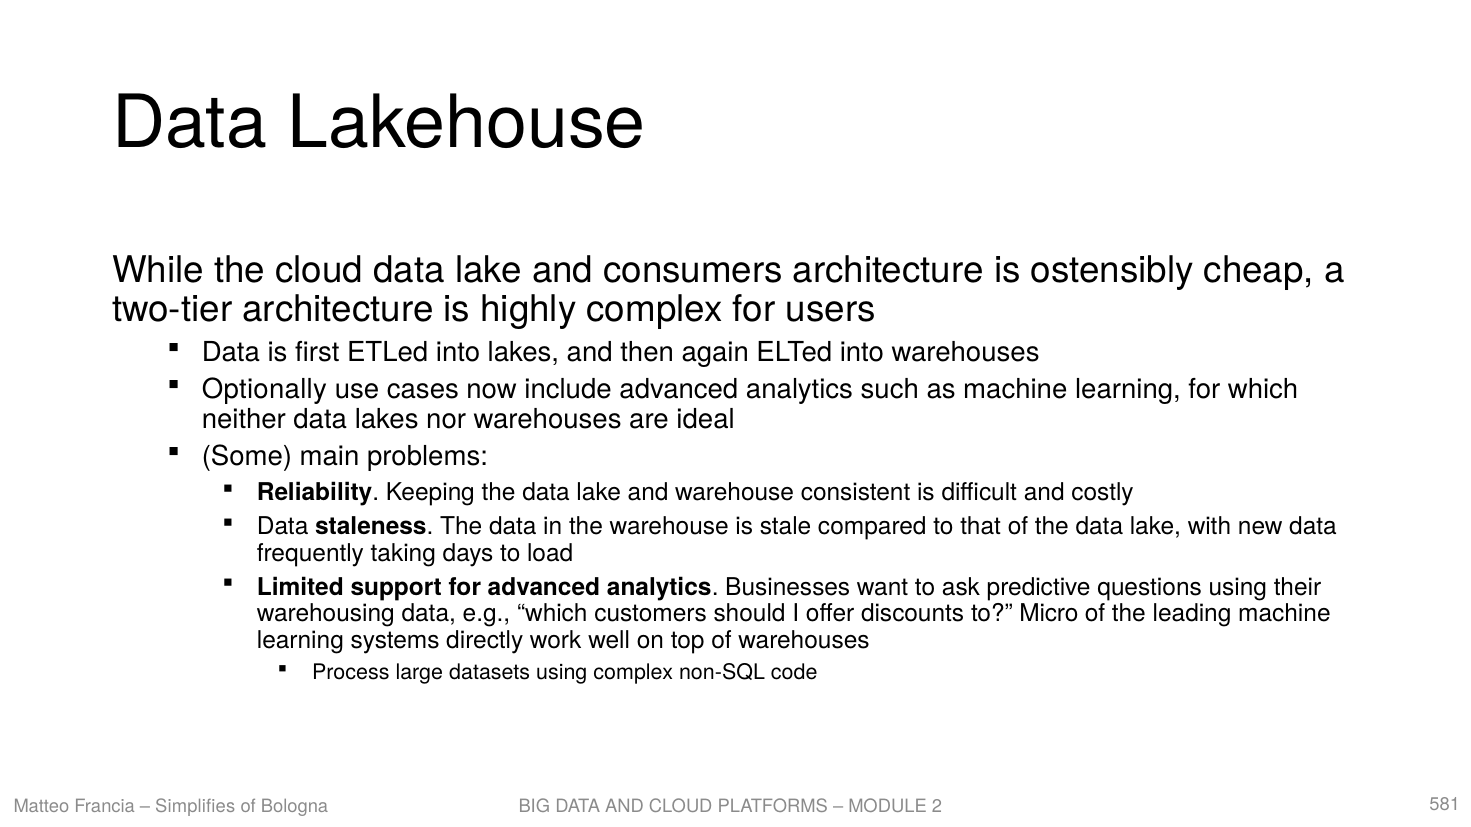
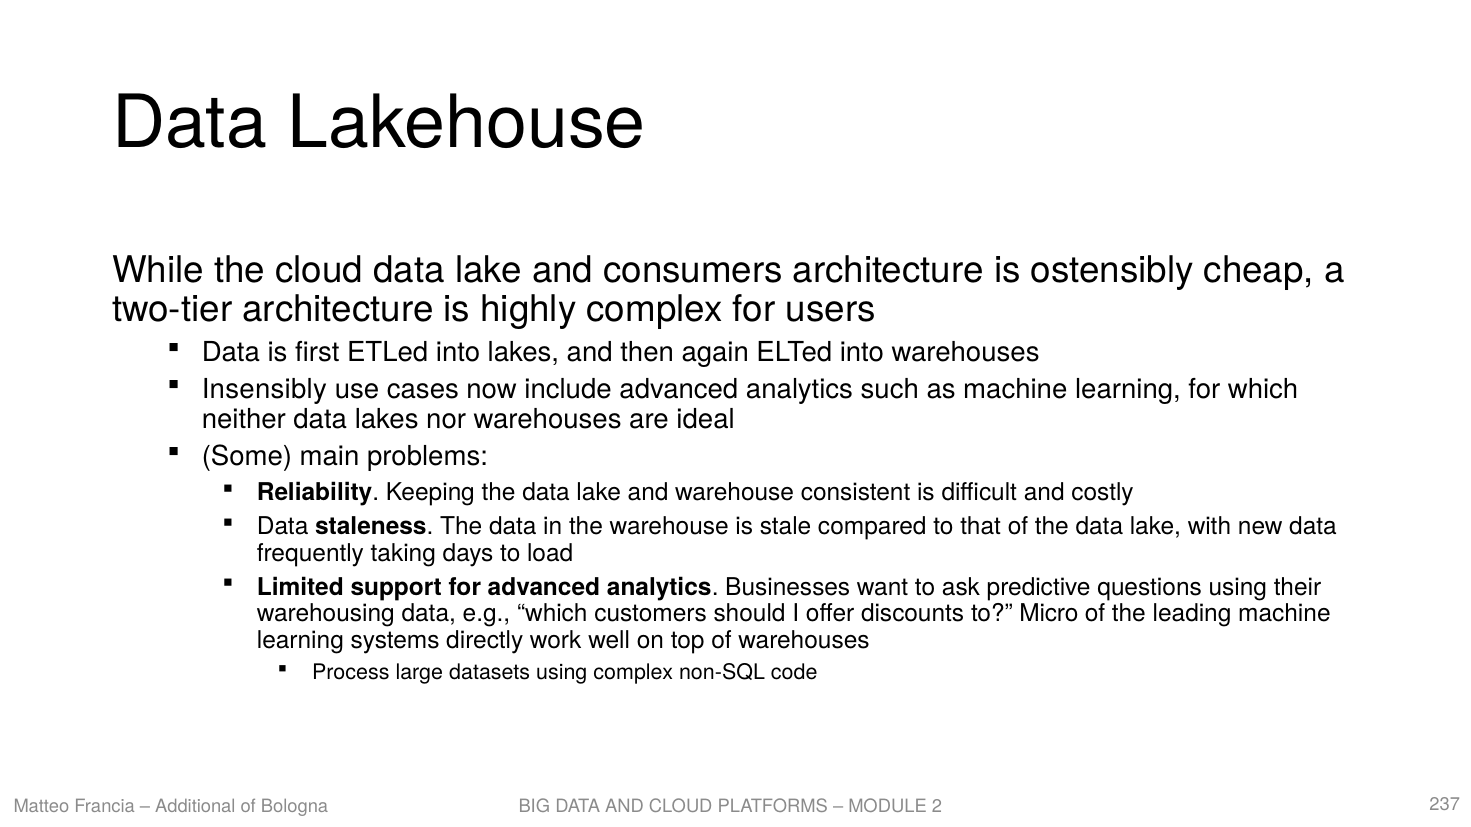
Optionally: Optionally -> Insensibly
Simplifies: Simplifies -> Additional
581: 581 -> 237
